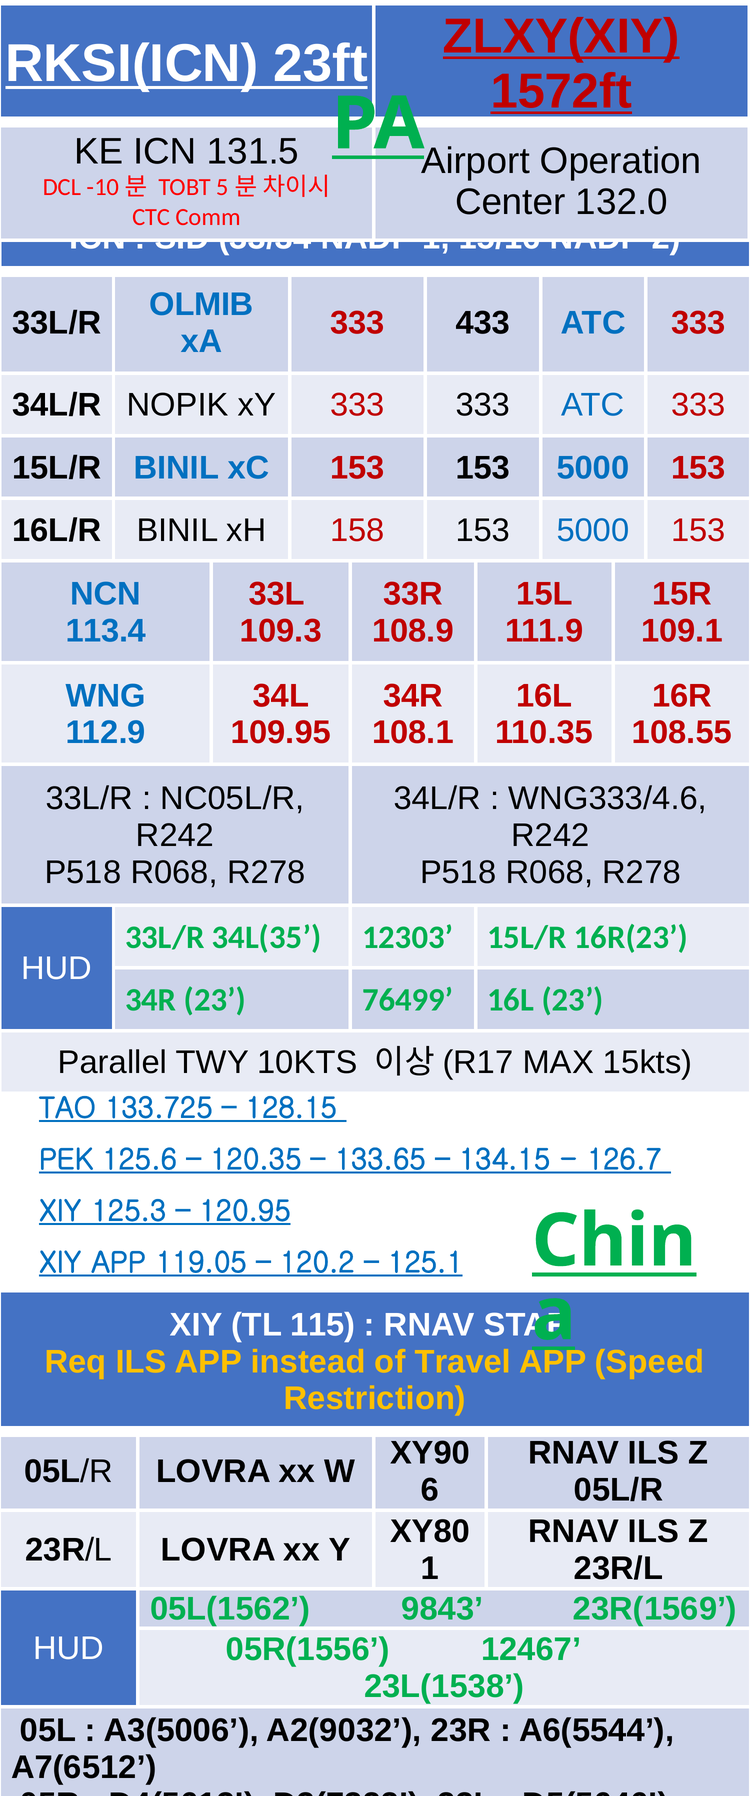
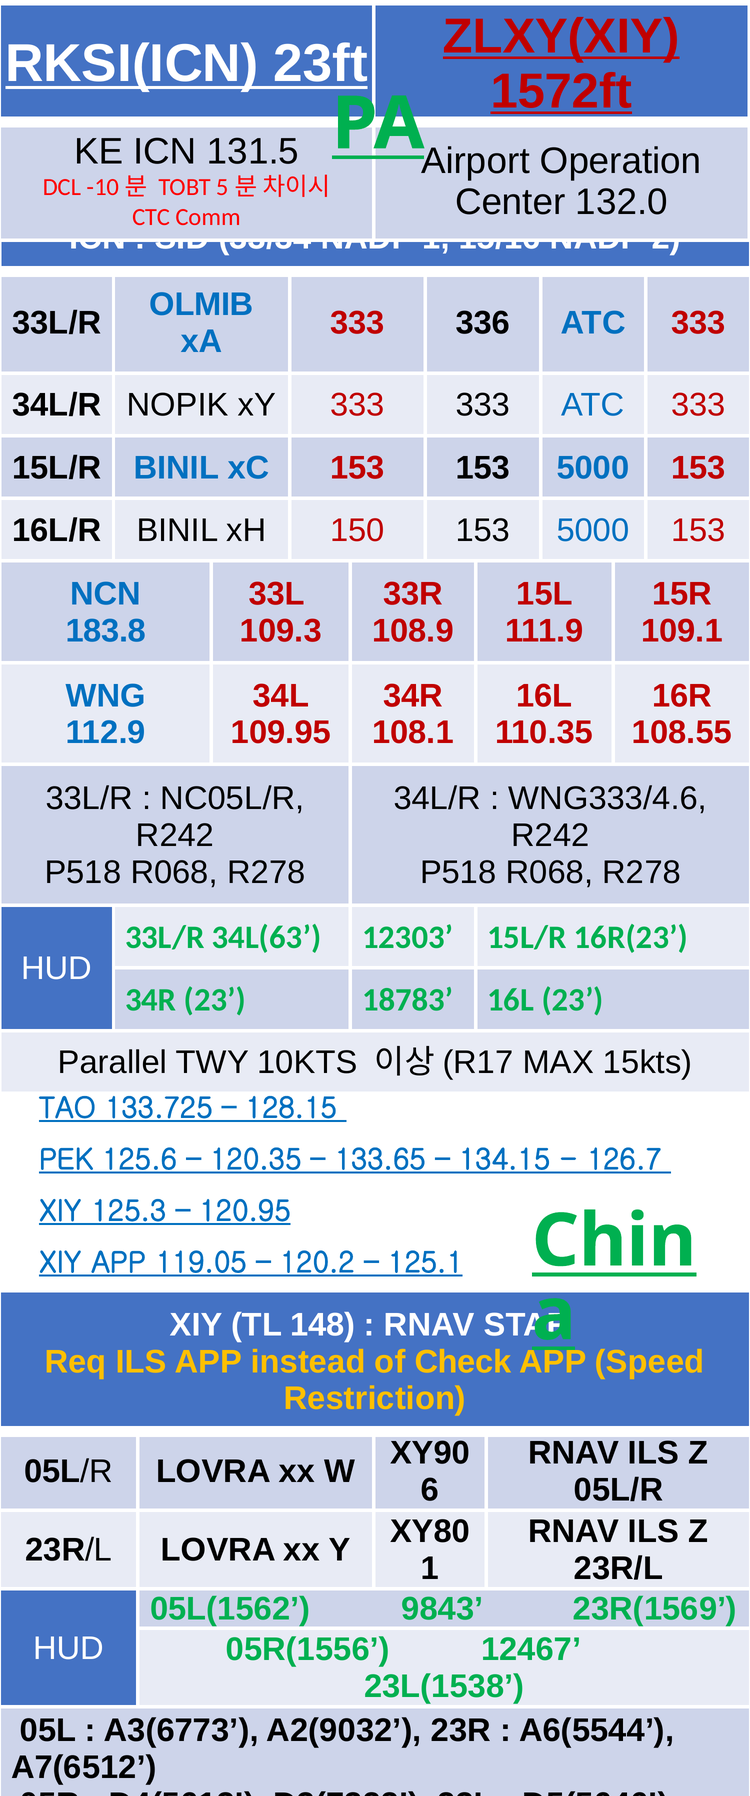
433: 433 -> 336
158: 158 -> 150
113.4: 113.4 -> 183.8
34L(35: 34L(35 -> 34L(63
76499: 76499 -> 18783
115: 115 -> 148
Travel: Travel -> Check
A3(5006: A3(5006 -> A3(6773
